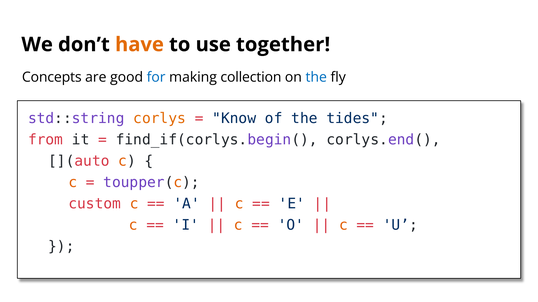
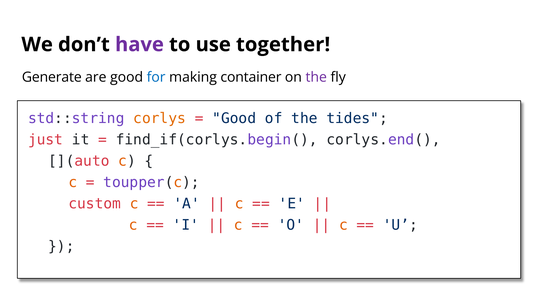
have colour: orange -> purple
Concepts: Concepts -> Generate
collection: collection -> container
the at (316, 78) colour: blue -> purple
Know at (234, 119): Know -> Good
from: from -> just
